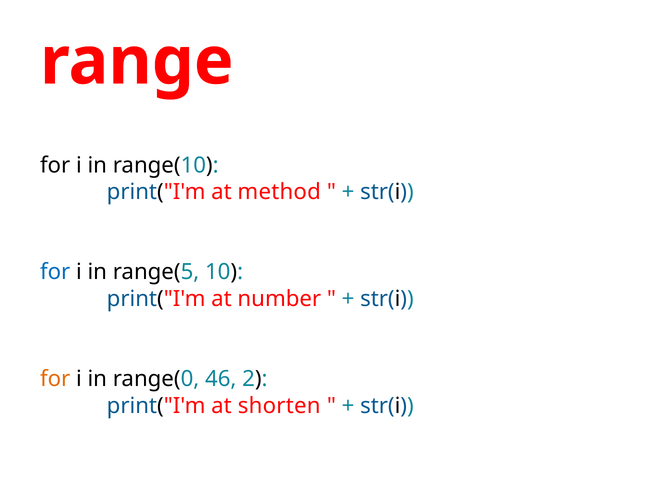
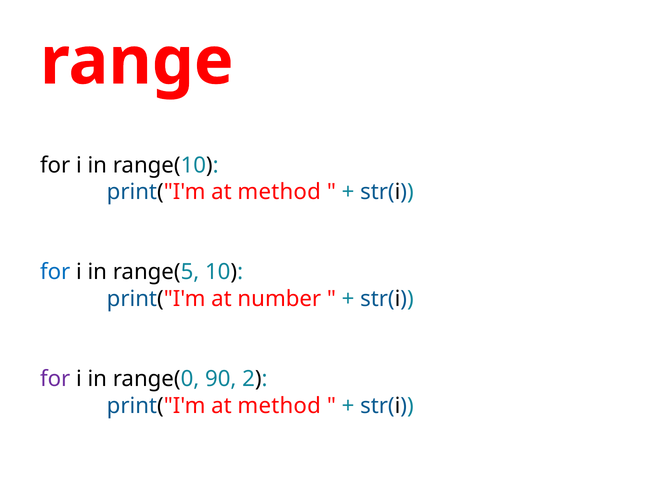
for at (55, 378) colour: orange -> purple
46: 46 -> 90
shorten at (279, 405): shorten -> method
